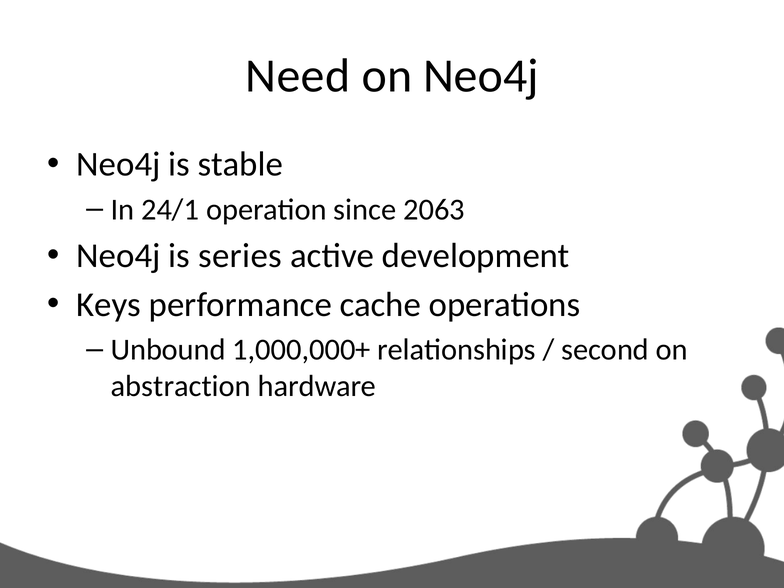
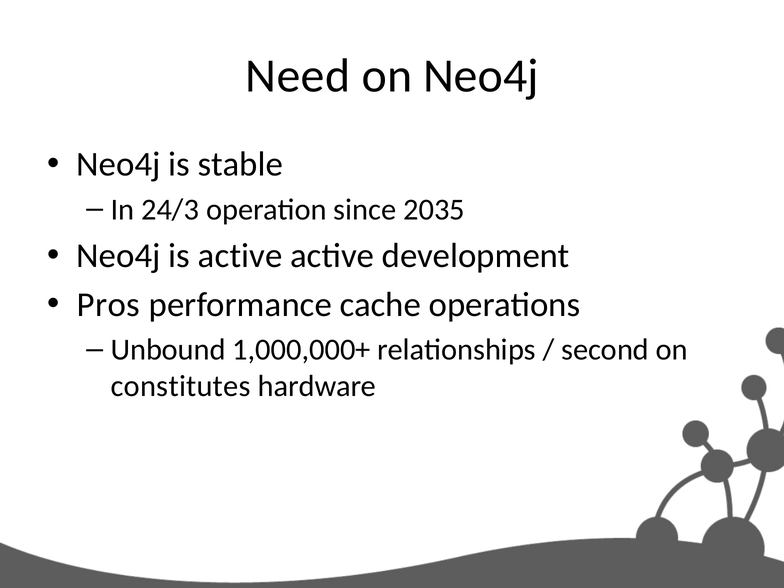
24/1: 24/1 -> 24/3
2063: 2063 -> 2035
is series: series -> active
Keys: Keys -> Pros
abstraction: abstraction -> constitutes
